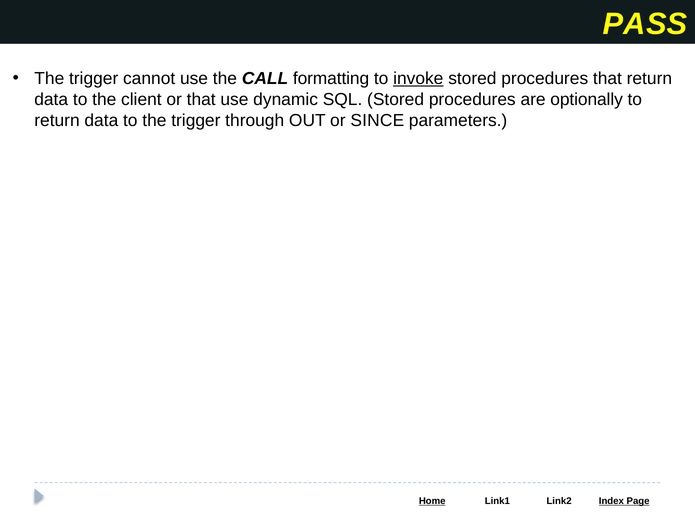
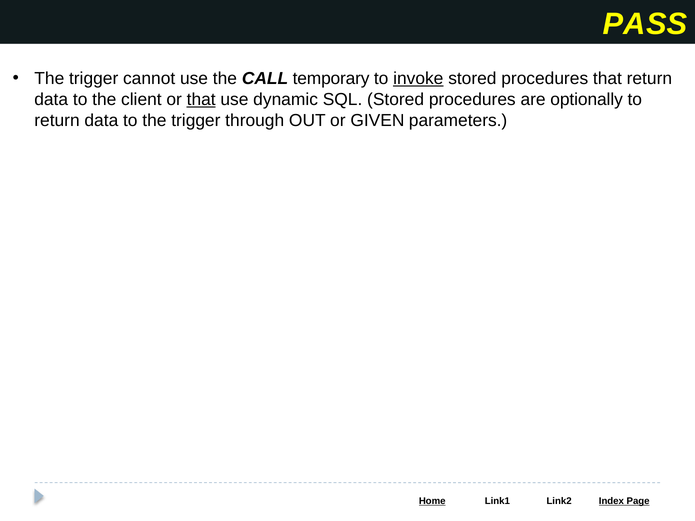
formatting: formatting -> temporary
that at (201, 100) underline: none -> present
SINCE: SINCE -> GIVEN
